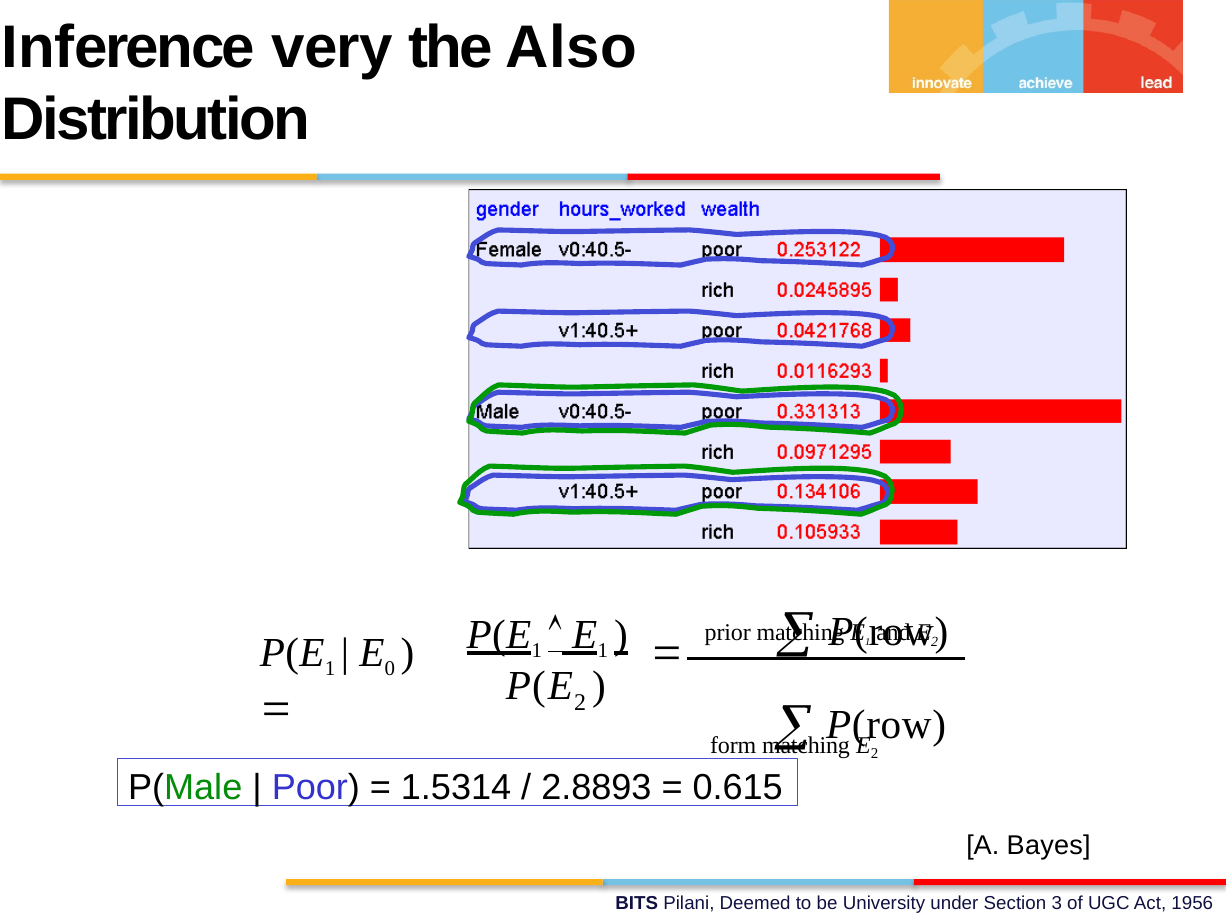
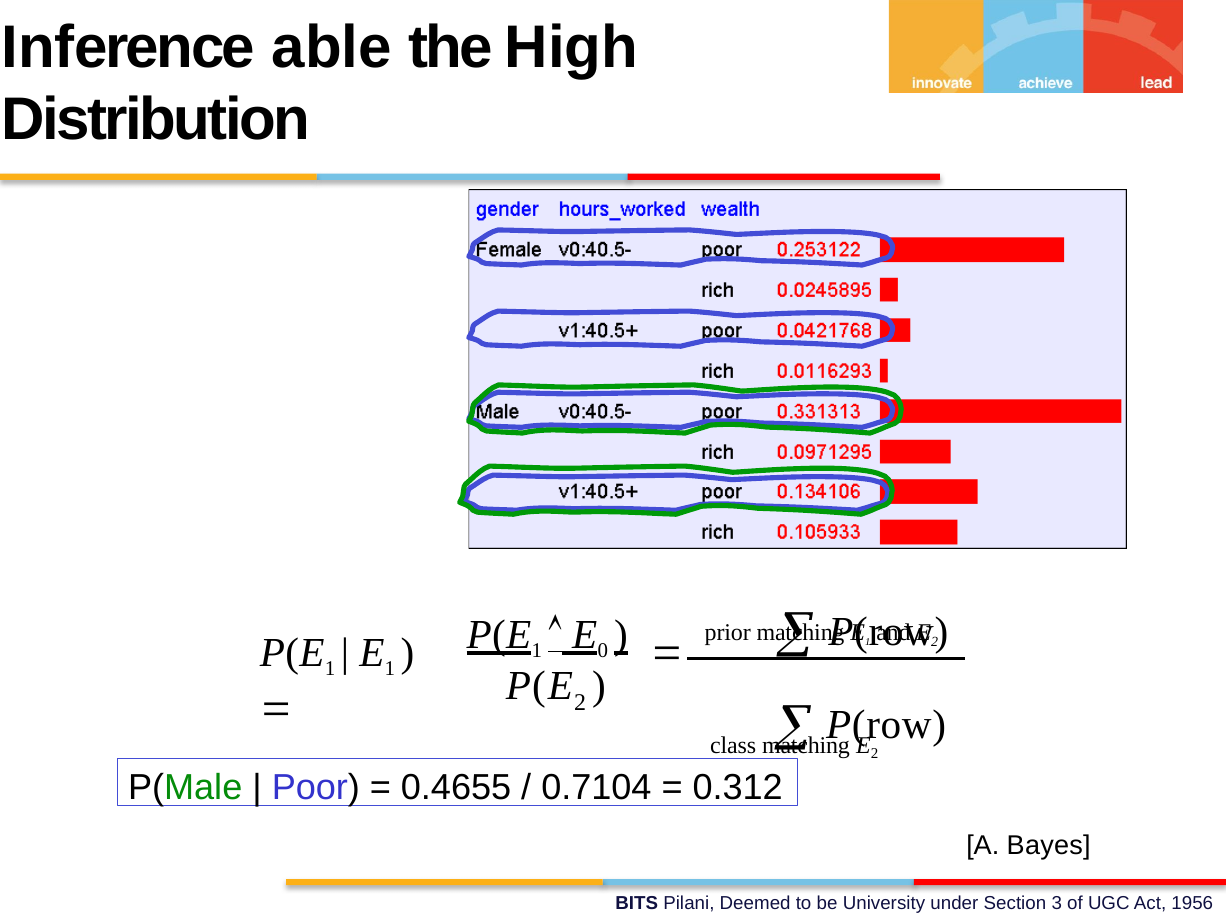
very: very -> able
Also: Also -> High
1 at (603, 650): 1 -> 0
0 at (390, 668): 0 -> 1
form: form -> class
1.5314: 1.5314 -> 0.4655
2.8893: 2.8893 -> 0.7104
0.615: 0.615 -> 0.312
